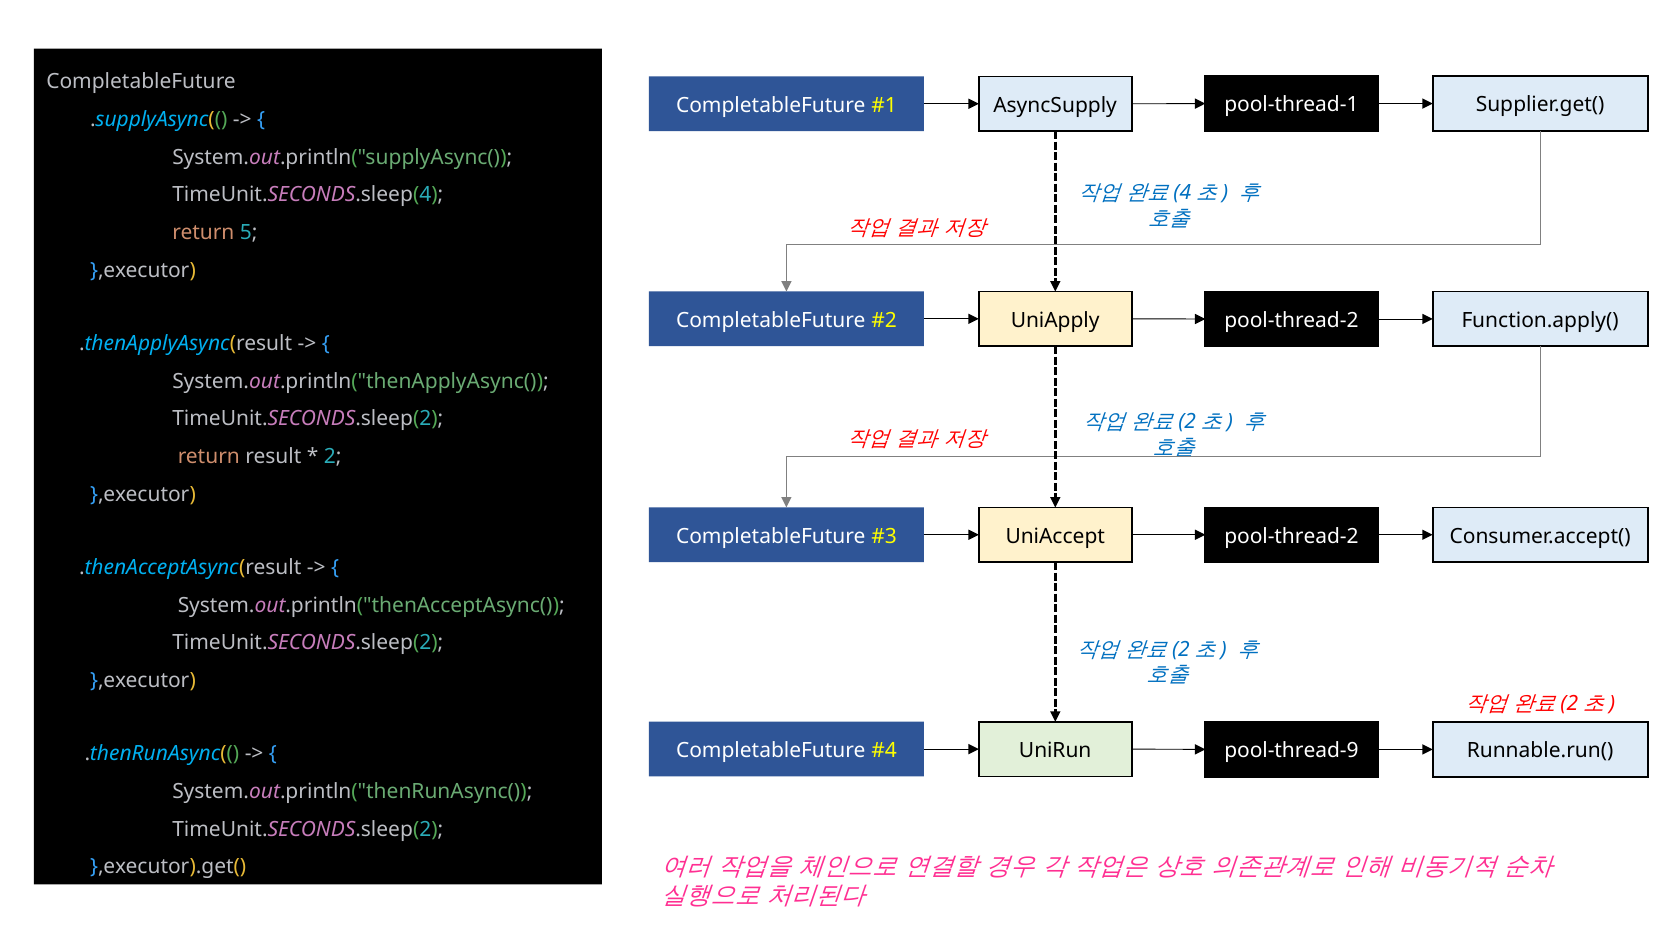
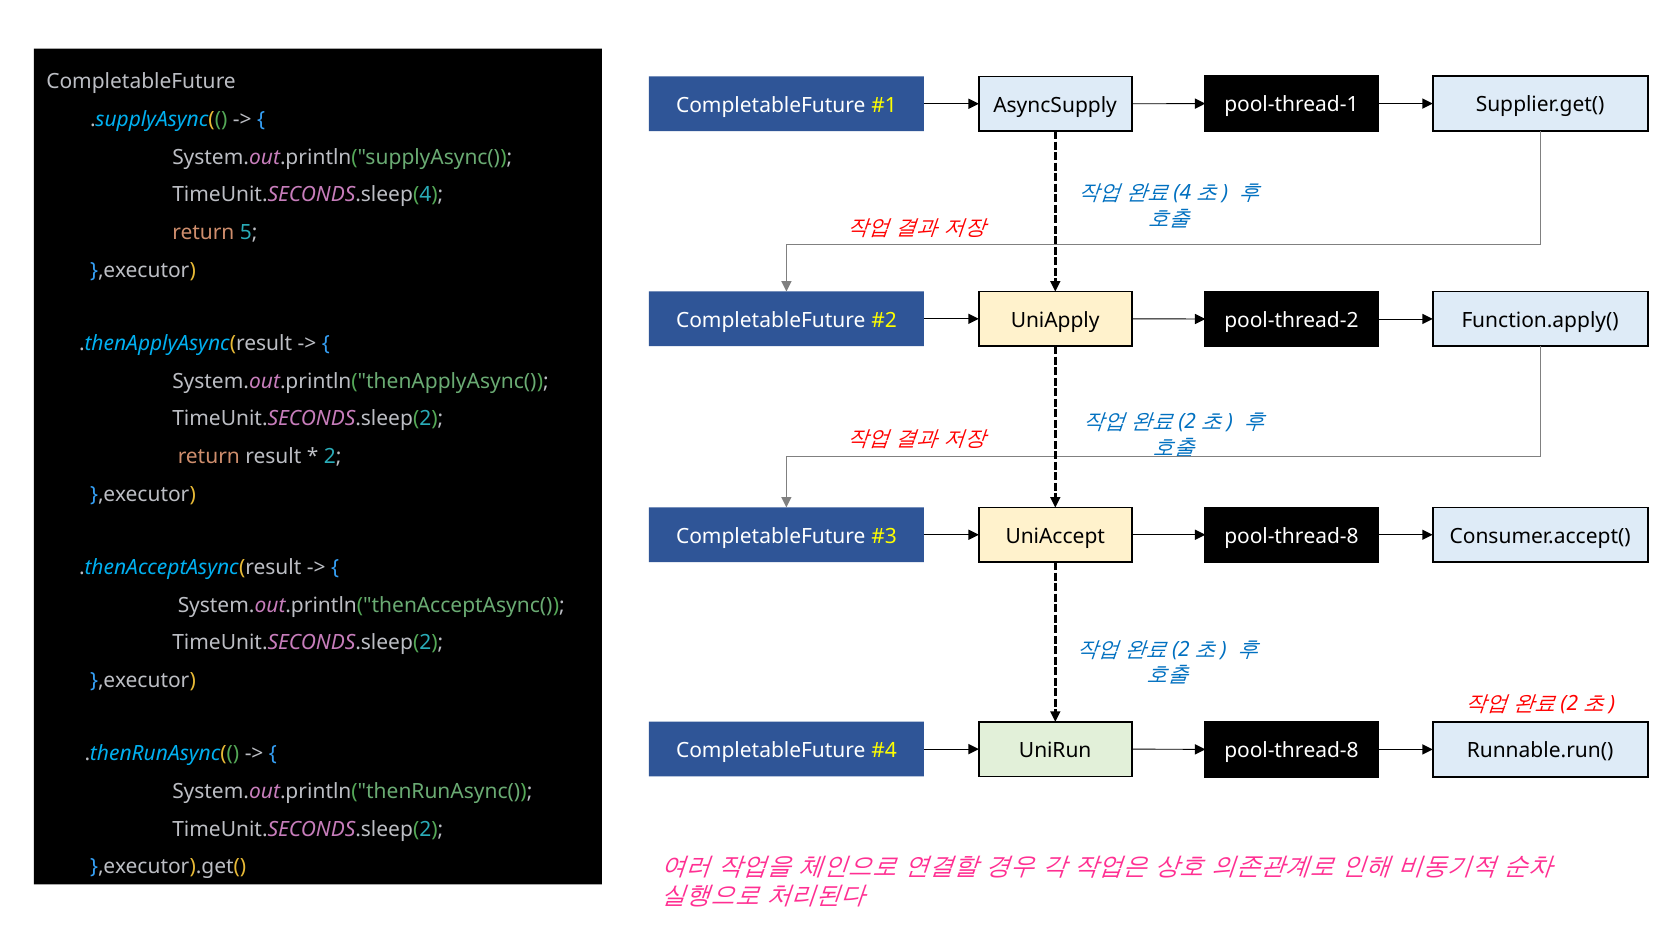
pool-thread-2 at (1291, 536): pool-thread-2 -> pool-thread-8
pool-thread-9 at (1291, 751): pool-thread-9 -> pool-thread-8
